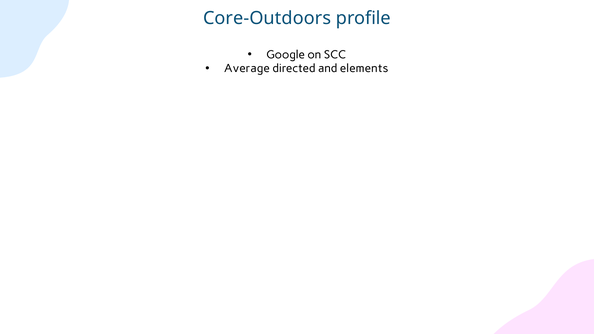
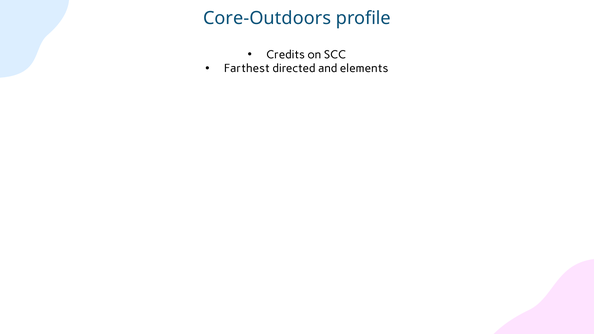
Google: Google -> Credits
Average: Average -> Farthest
